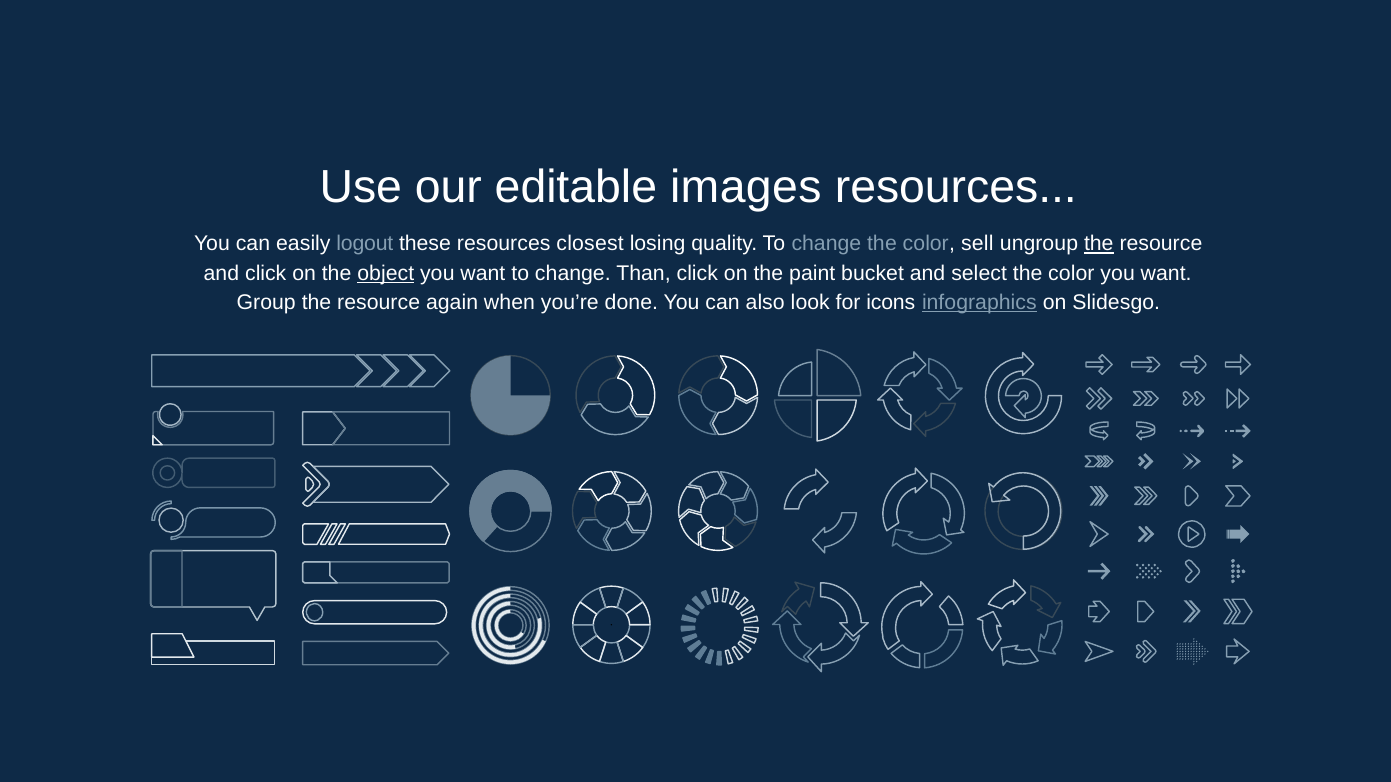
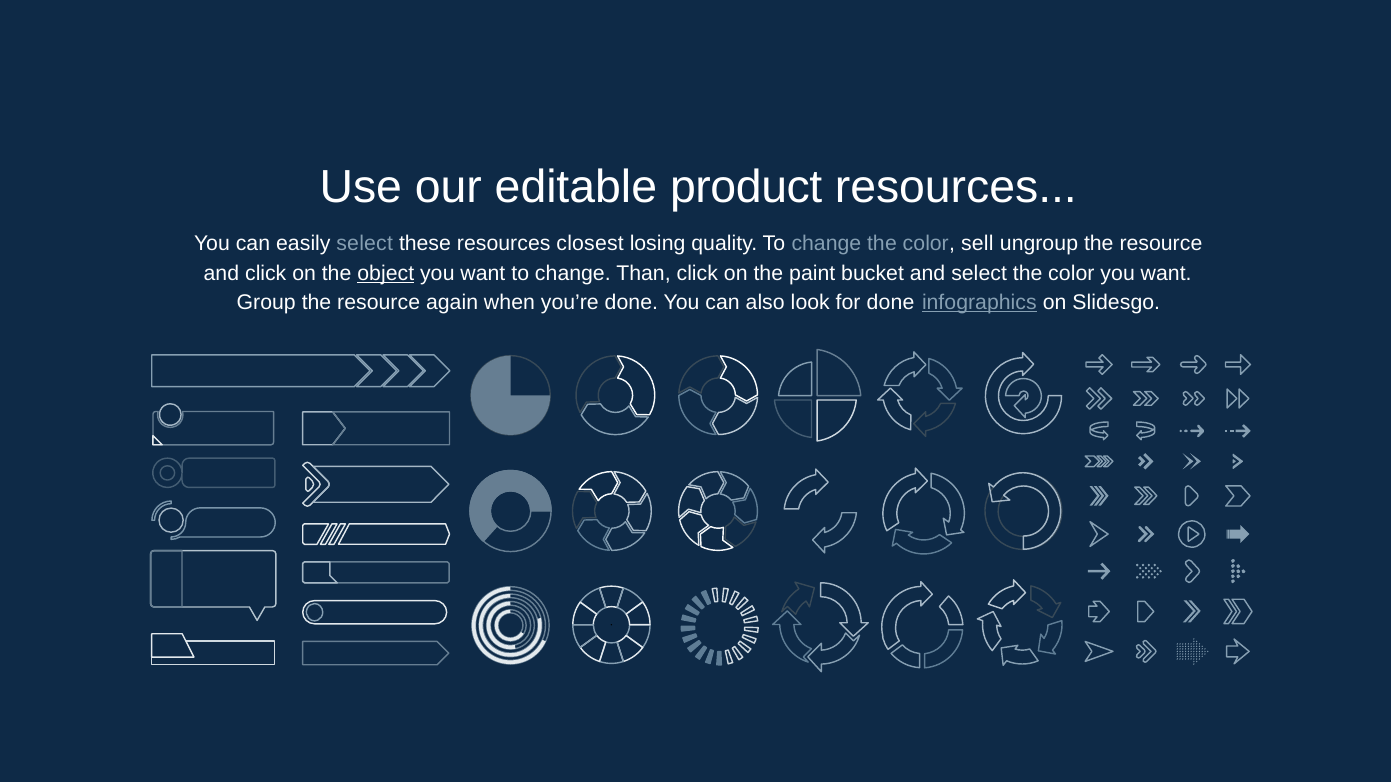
images: images -> product
easily logout: logout -> select
the at (1099, 244) underline: present -> none
for icons: icons -> done
